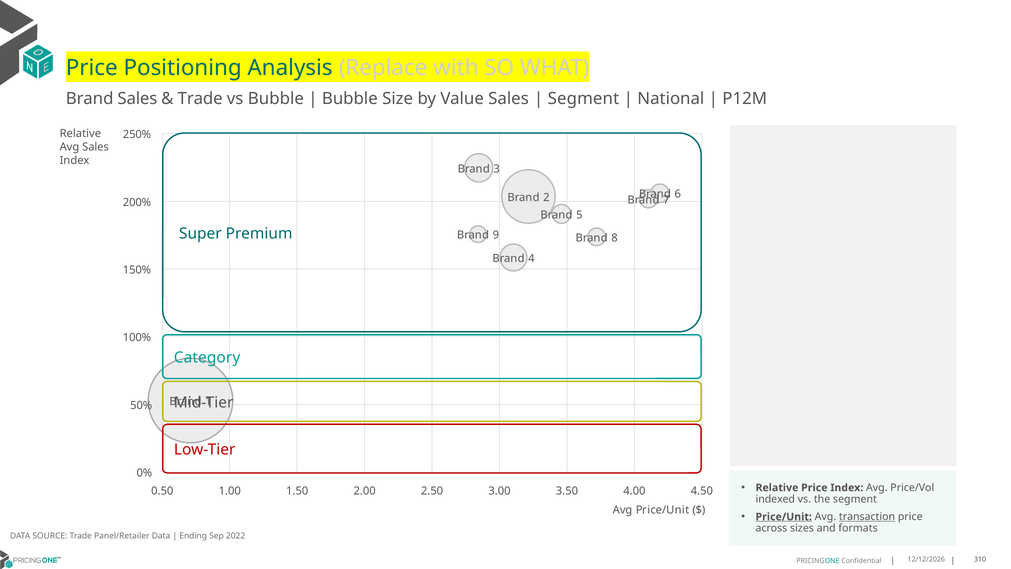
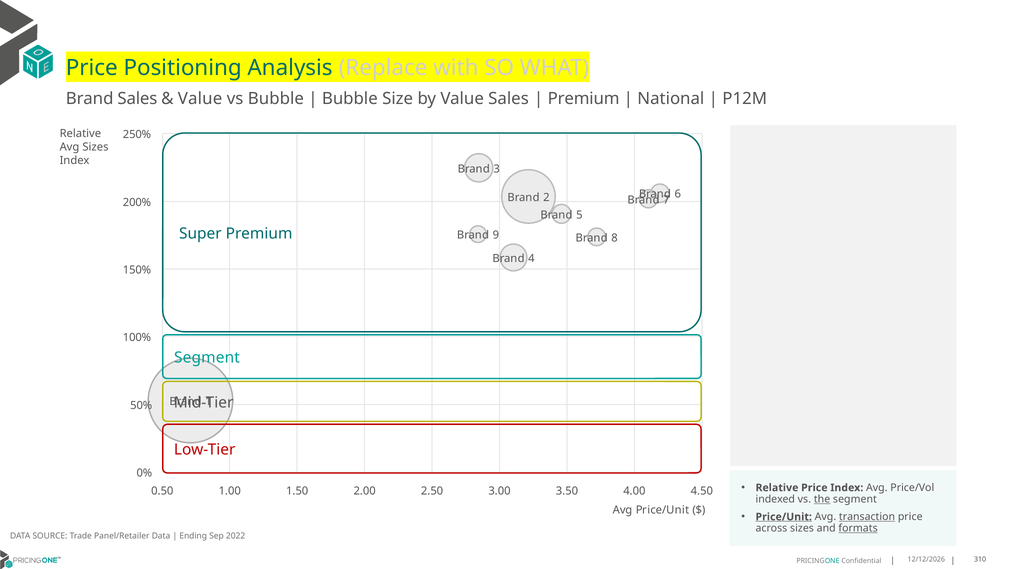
Trade at (200, 99): Trade -> Value
Segment at (583, 99): Segment -> Premium
Avg Sales: Sales -> Sizes
Category at (207, 357): Category -> Segment
the underline: none -> present
formats underline: none -> present
